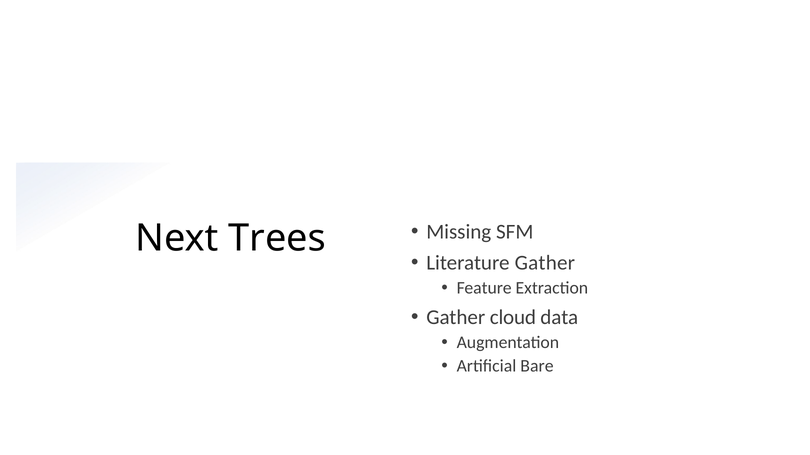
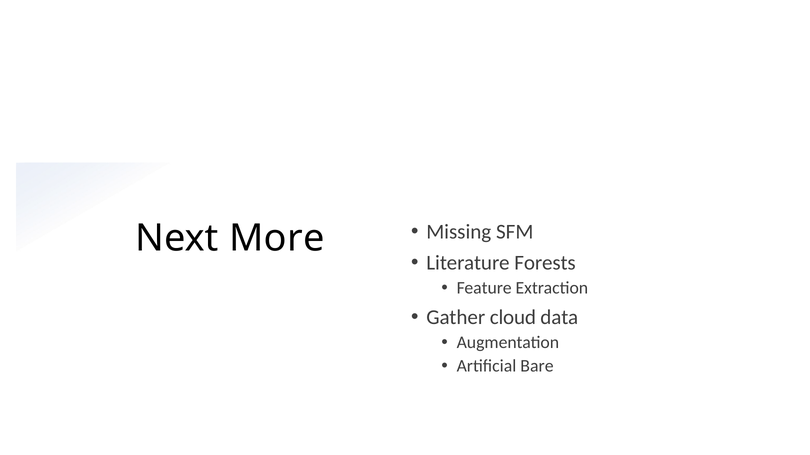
Trees: Trees -> More
Literature Gather: Gather -> Forests
